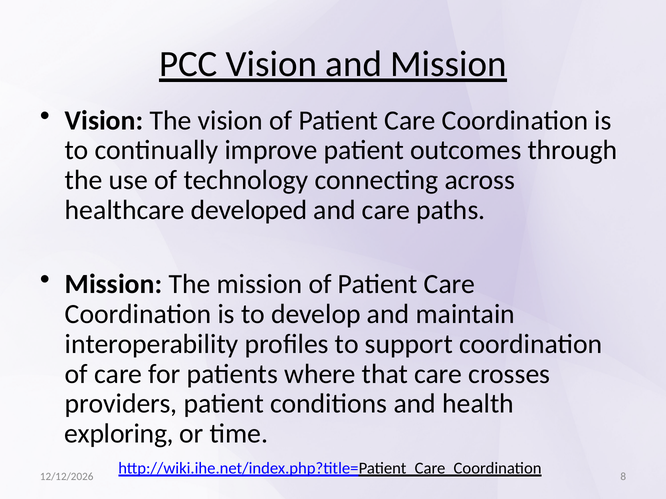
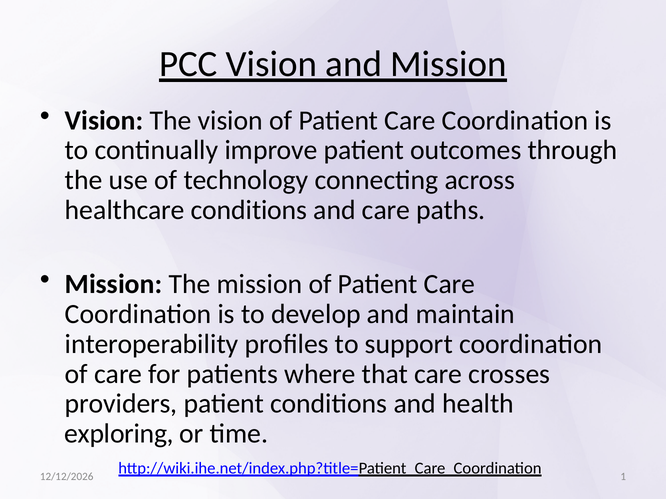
healthcare developed: developed -> conditions
8: 8 -> 1
